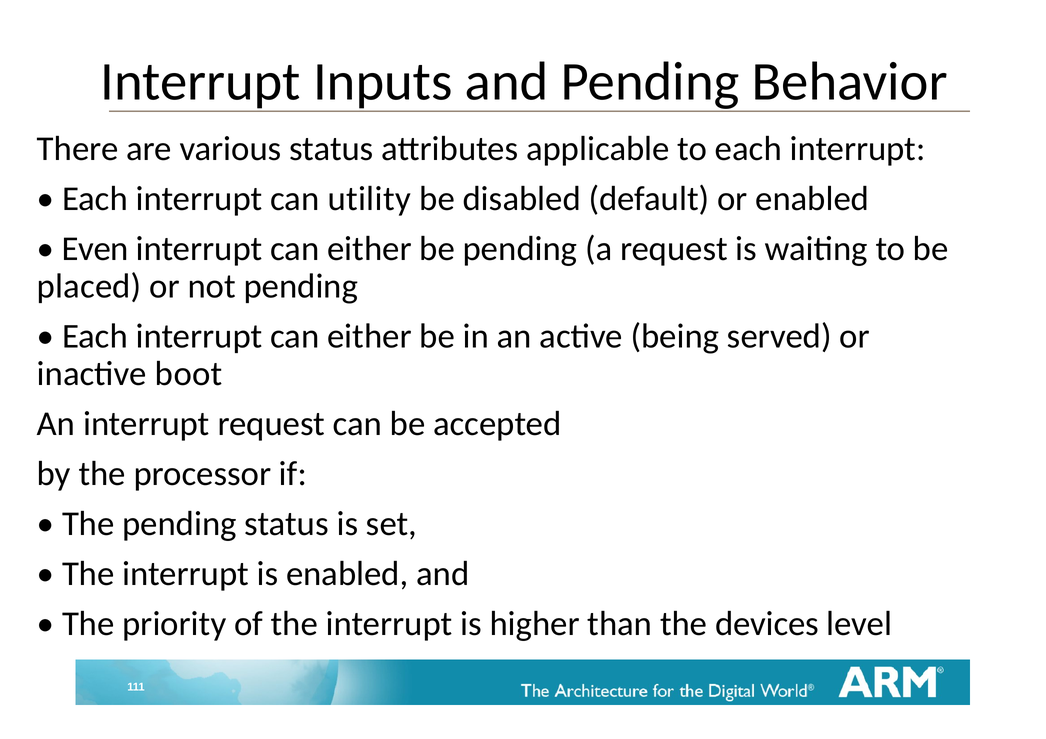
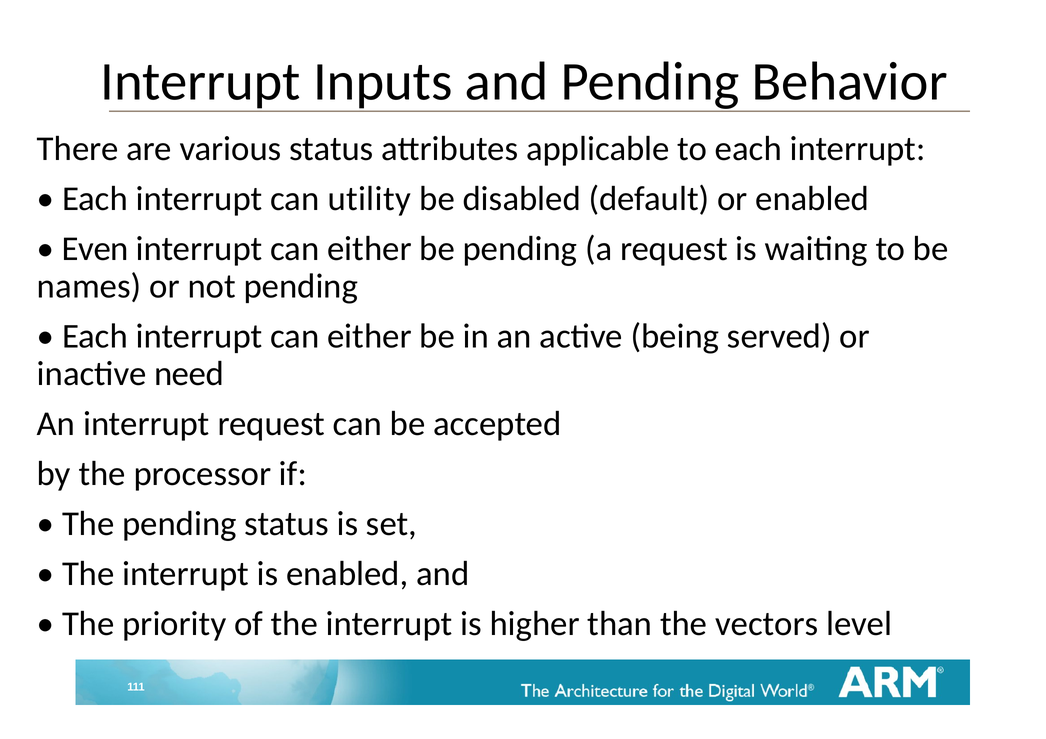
placed: placed -> names
boot: boot -> need
devices: devices -> vectors
